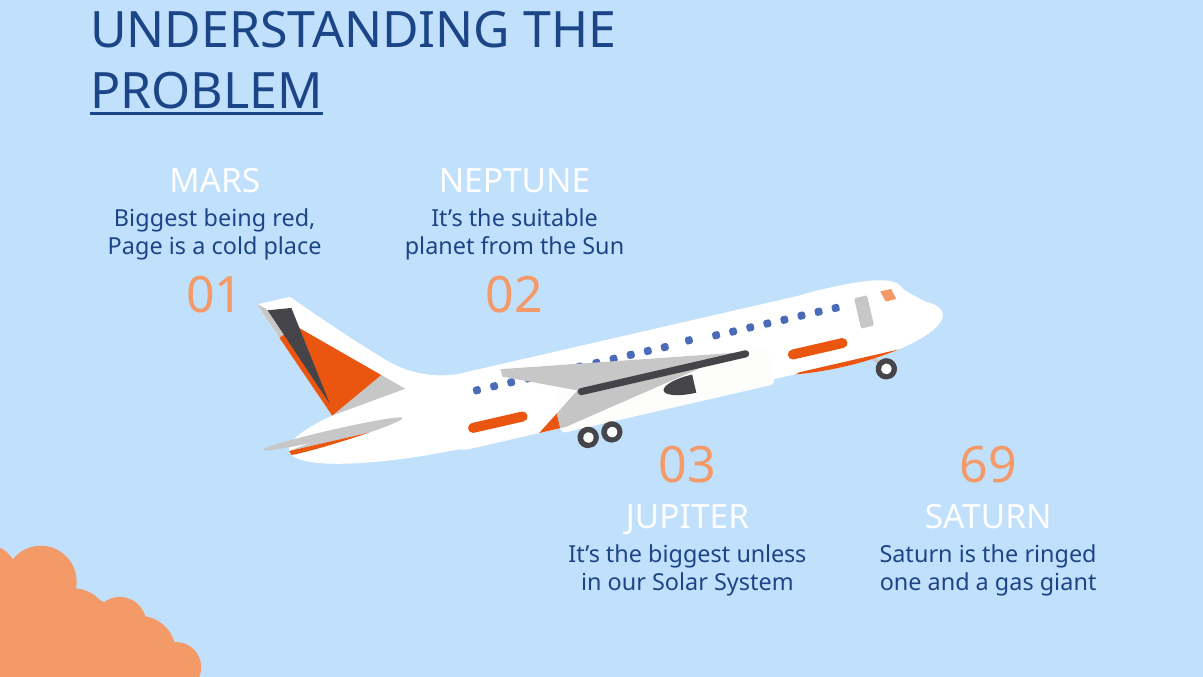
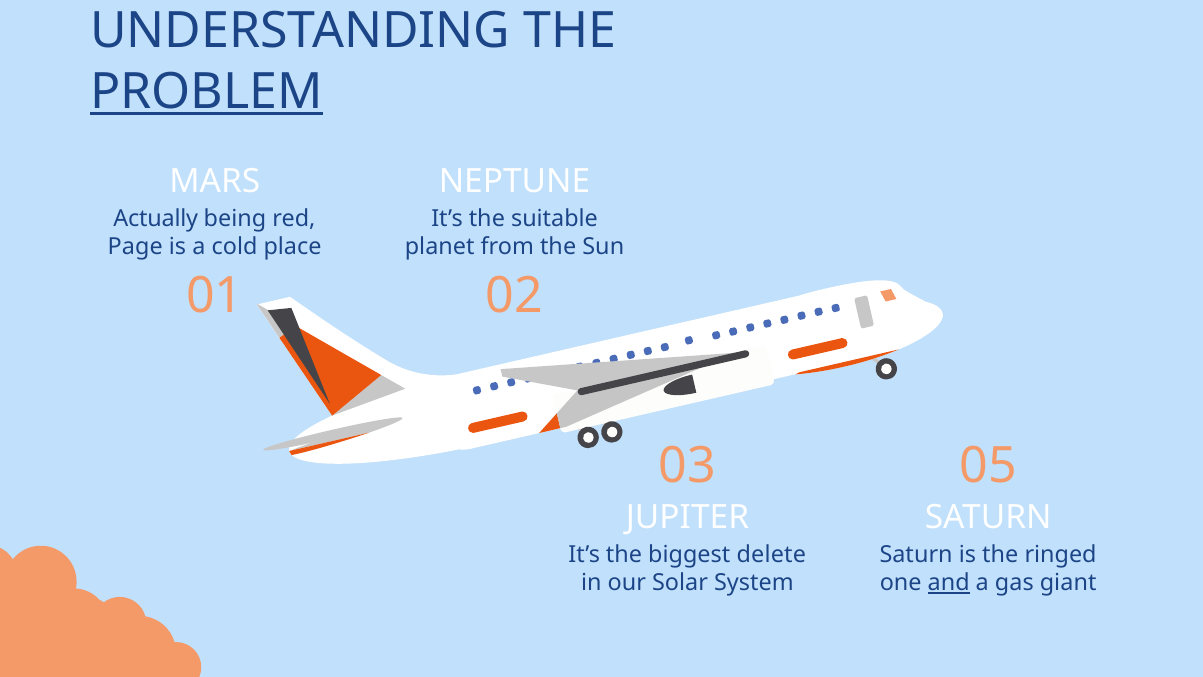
Biggest at (156, 219): Biggest -> Actually
69: 69 -> 05
unless: unless -> delete
and underline: none -> present
